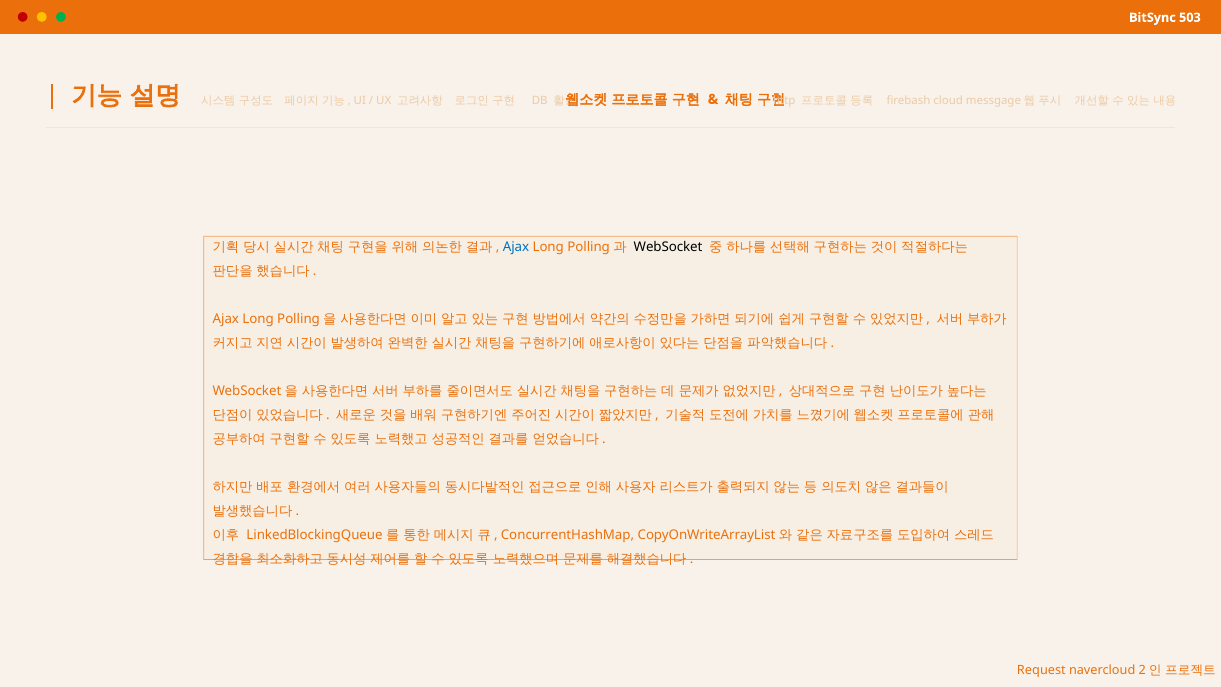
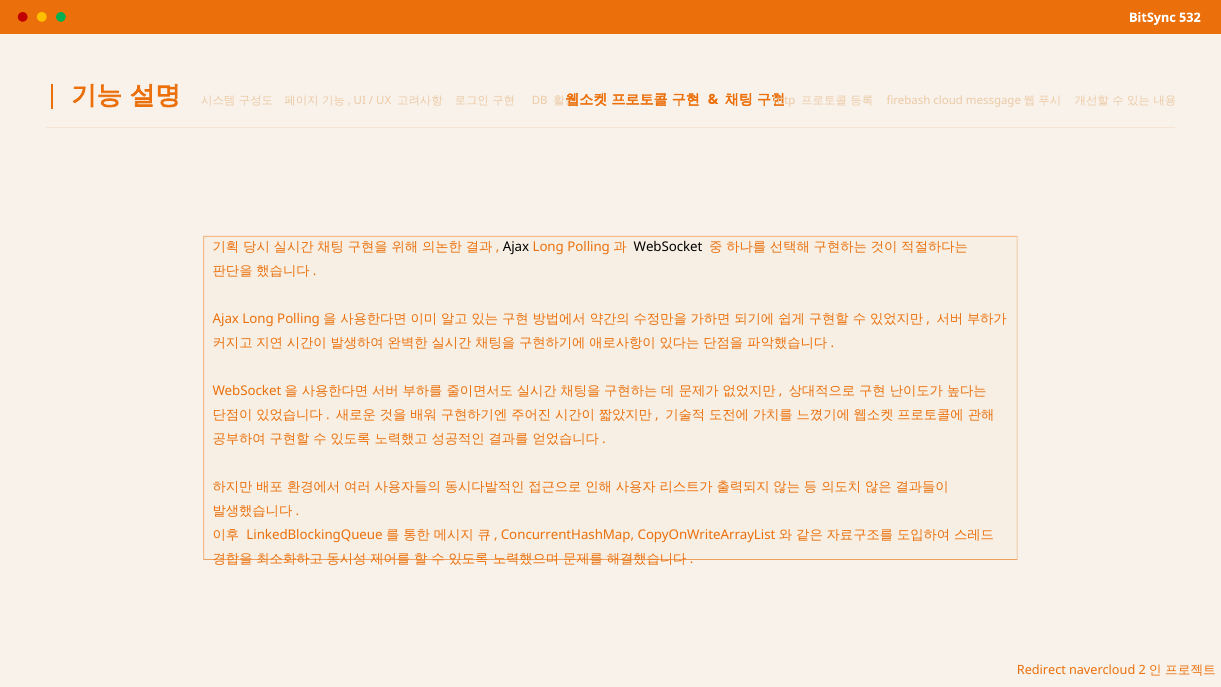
503: 503 -> 532
Ajax at (516, 247) colour: blue -> black
Request: Request -> Redirect
